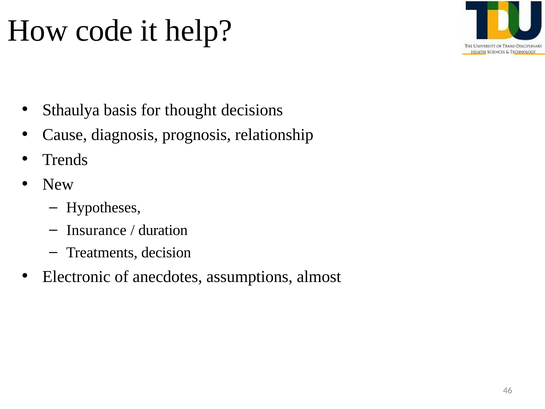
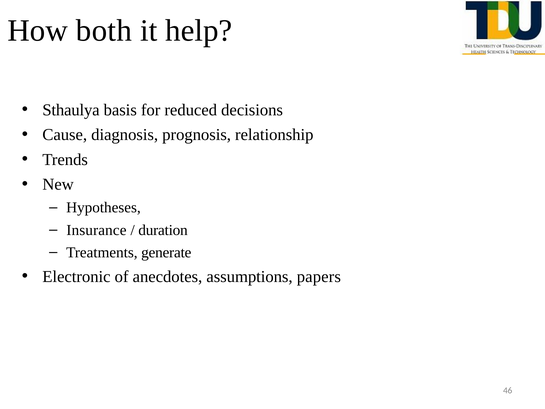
code: code -> both
thought: thought -> reduced
decision: decision -> generate
almost: almost -> papers
